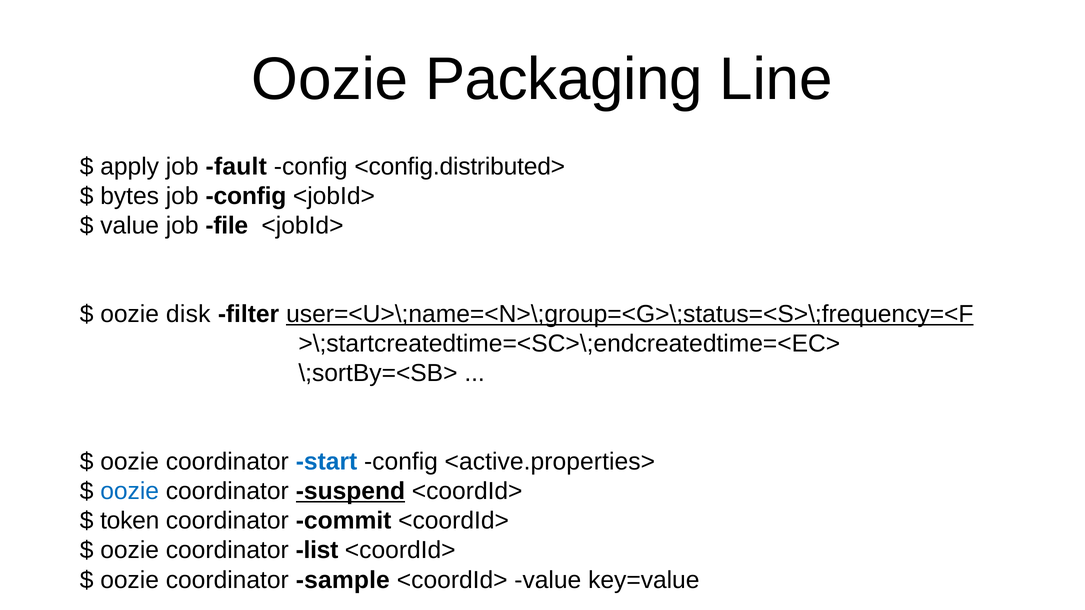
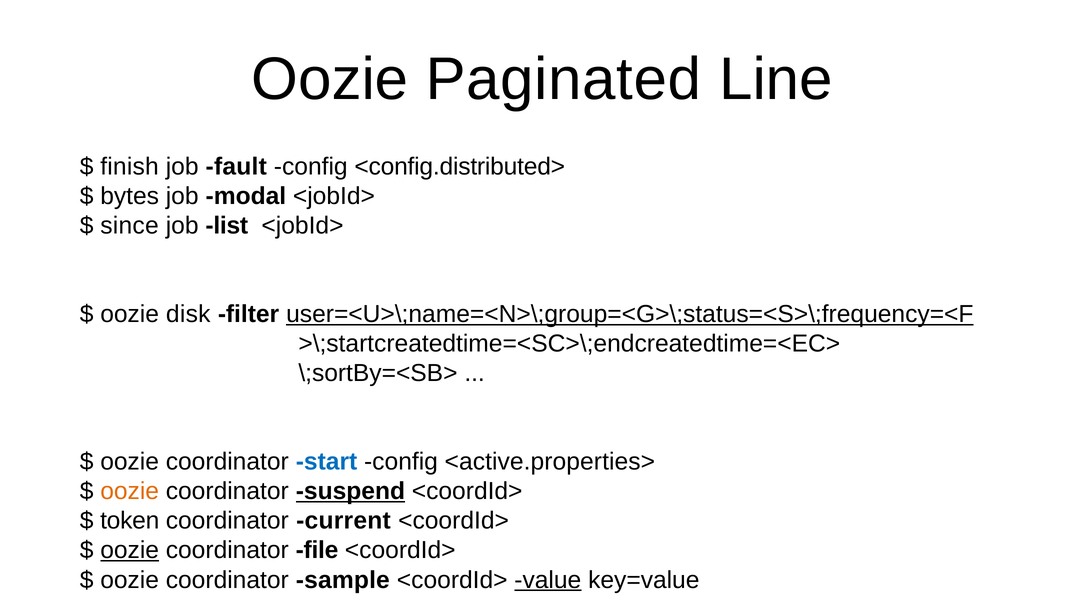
Packaging: Packaging -> Paginated
apply: apply -> finish
job config: config -> modal
value at (130, 226): value -> since
file: file -> list
oozie at (130, 492) colour: blue -> orange
commit: commit -> current
oozie at (130, 551) underline: none -> present
list: list -> file
value at (548, 580) underline: none -> present
